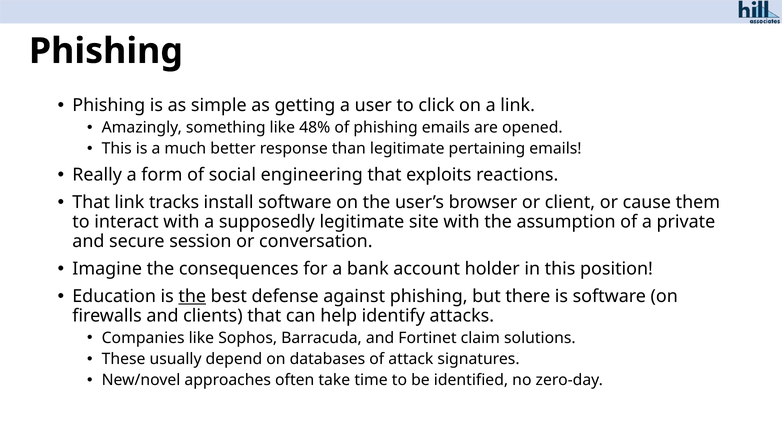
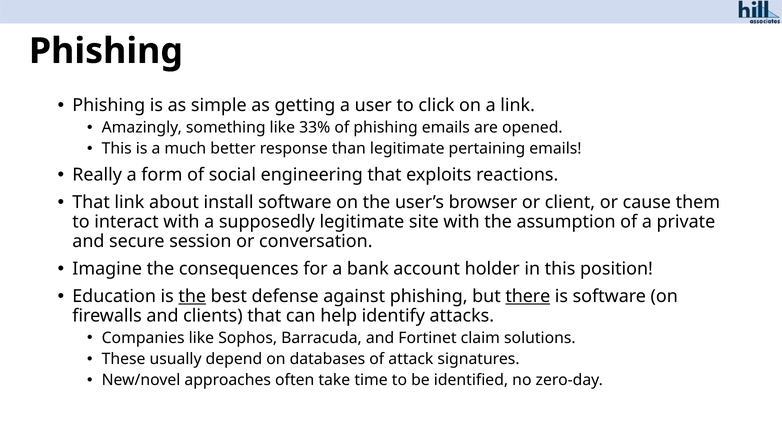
48%: 48% -> 33%
tracks: tracks -> about
there underline: none -> present
